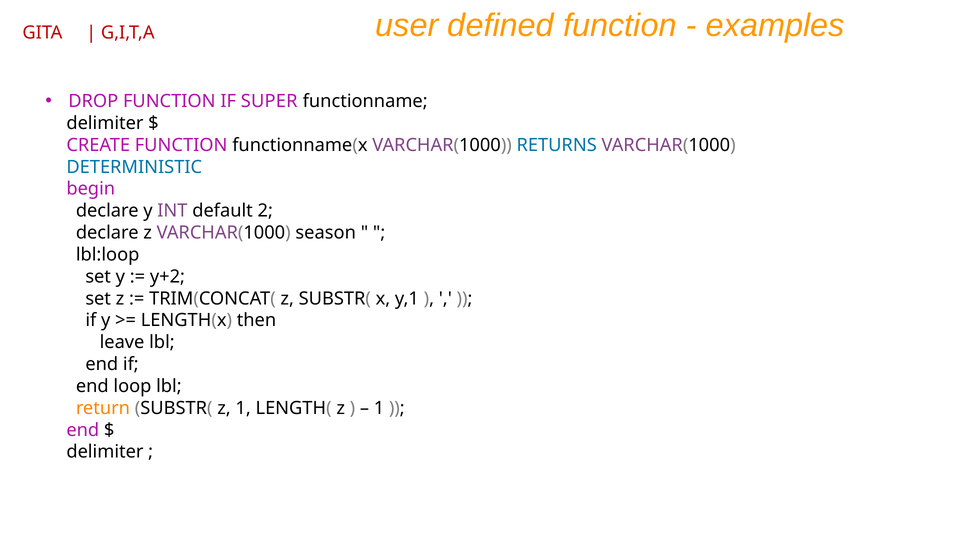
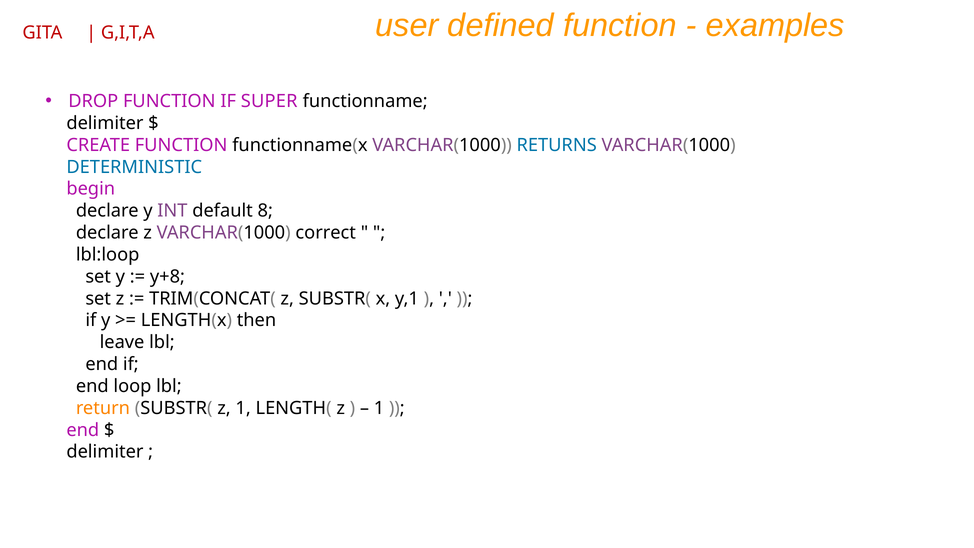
2: 2 -> 8
season: season -> correct
y+2: y+2 -> y+8
